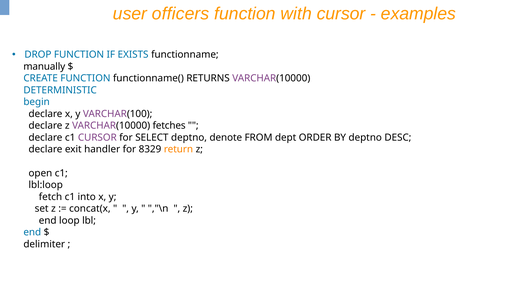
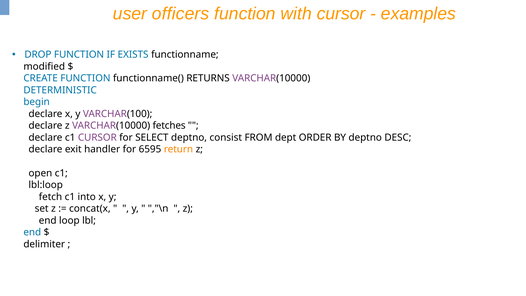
manually: manually -> modified
denote: denote -> consist
8329: 8329 -> 6595
